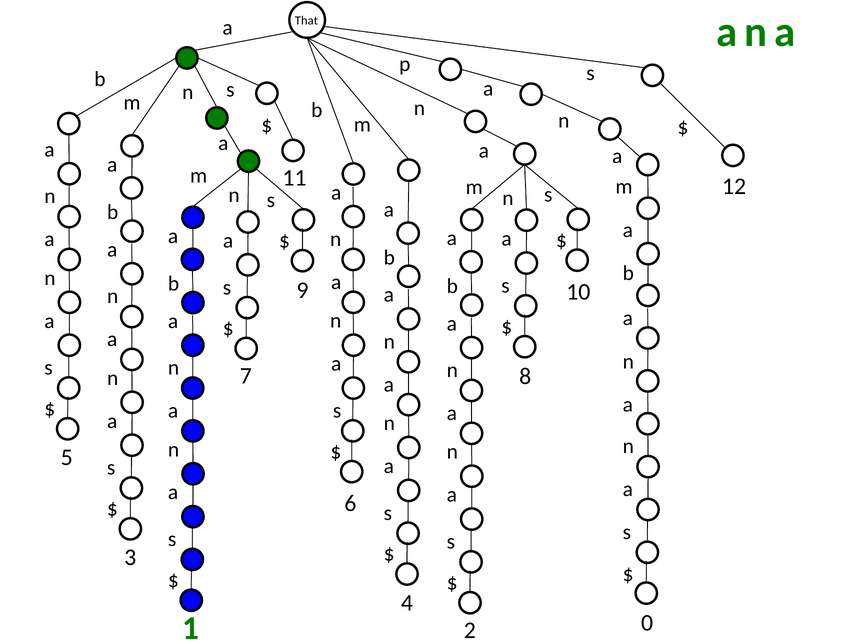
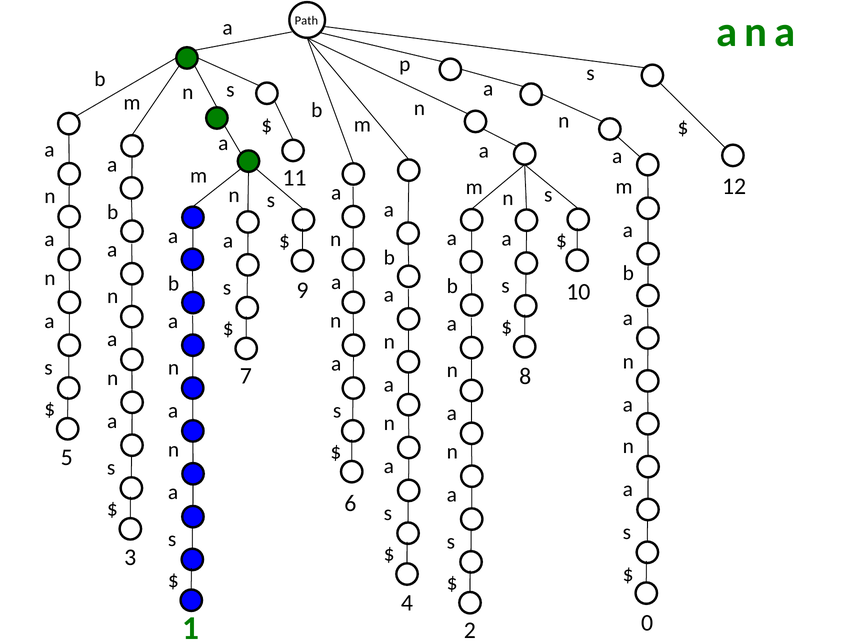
That: That -> Path
